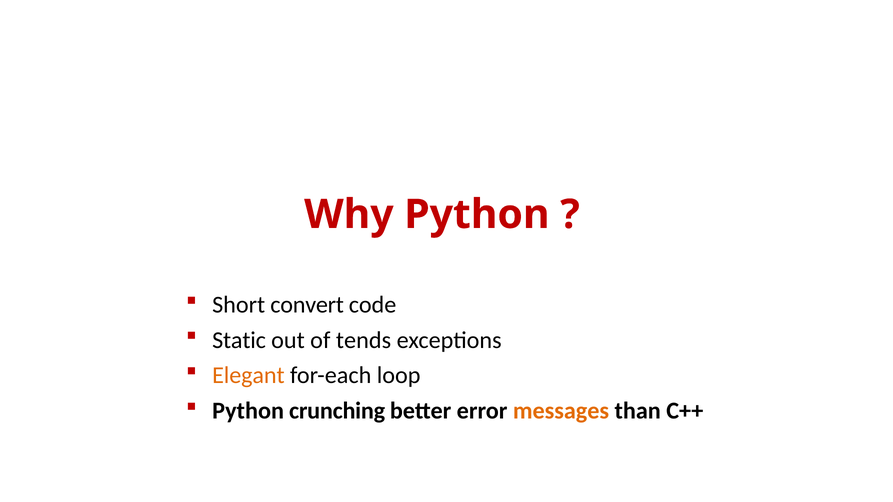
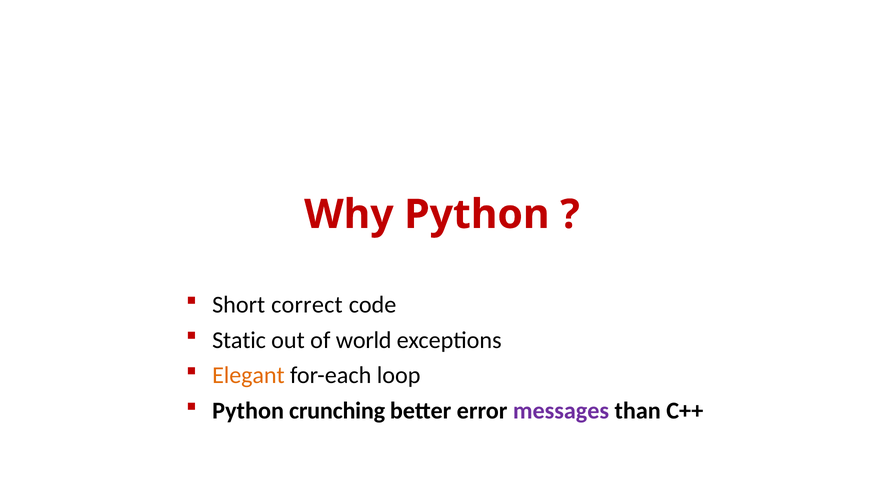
convert: convert -> correct
tends: tends -> world
messages colour: orange -> purple
